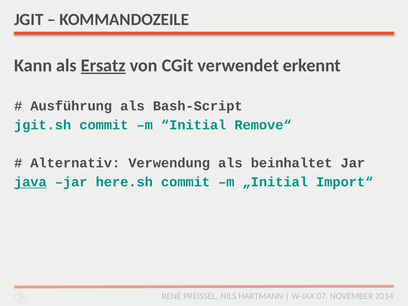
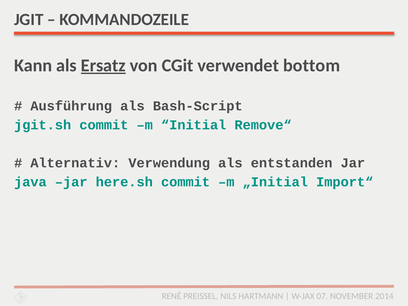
erkennt: erkennt -> bottom
beinhaltet: beinhaltet -> entstanden
java underline: present -> none
